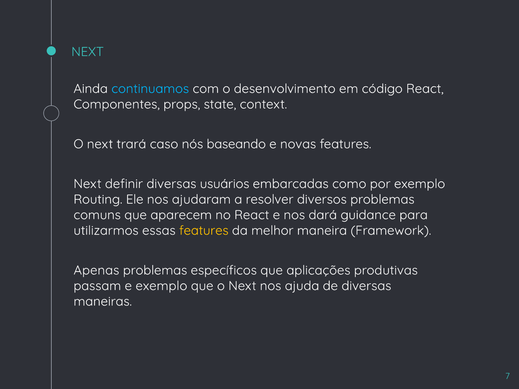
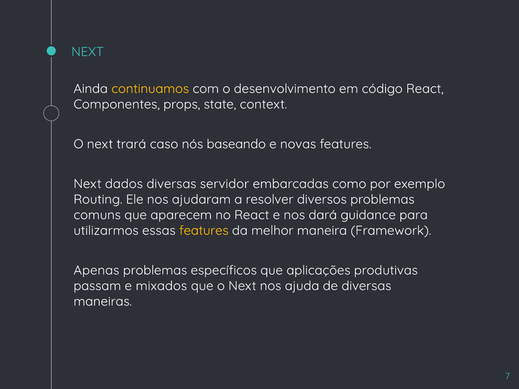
continuamos colour: light blue -> yellow
definir: definir -> dados
usuários: usuários -> servidor
e exemplo: exemplo -> mixados
